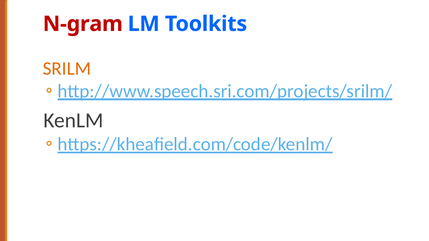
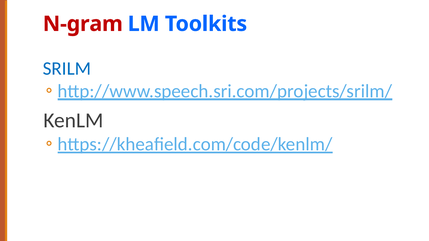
SRILM colour: orange -> blue
